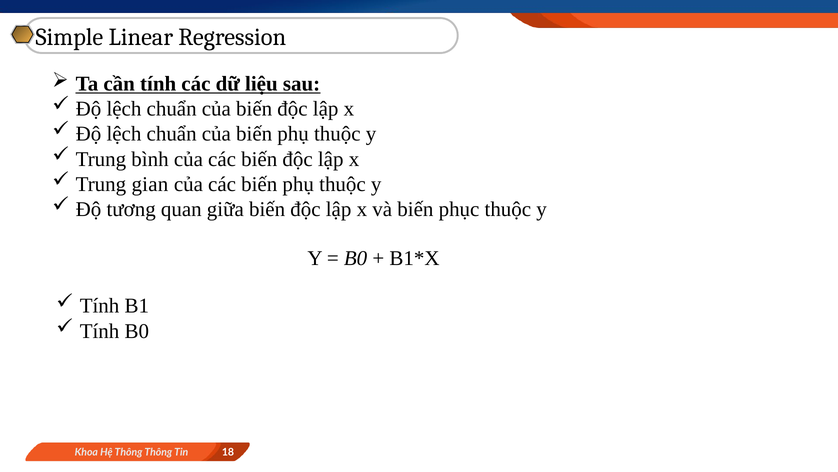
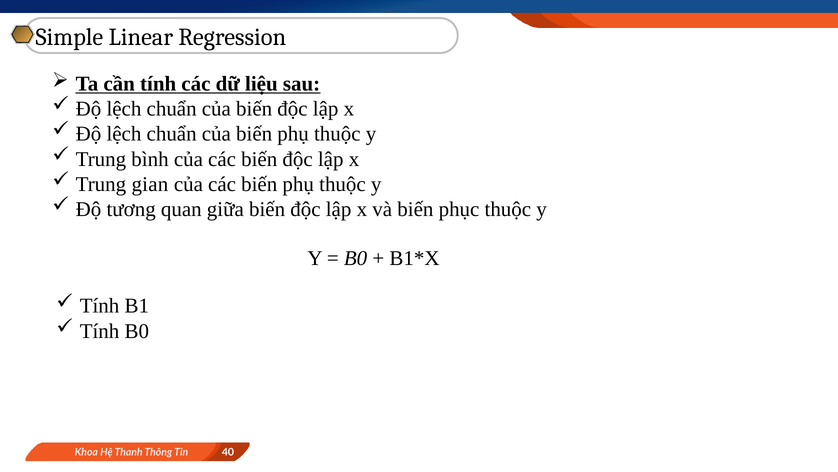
Hệ Thông: Thông -> Thanh
18: 18 -> 40
